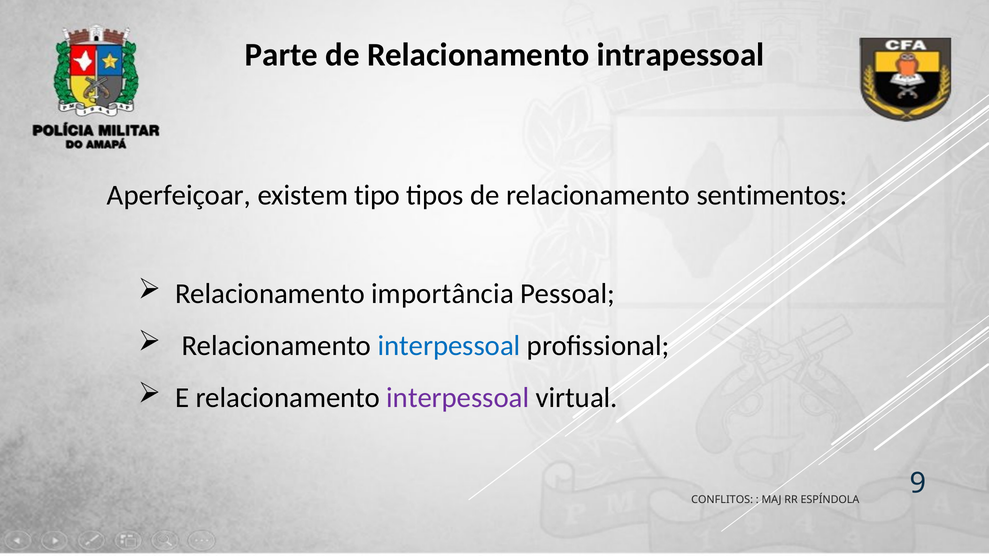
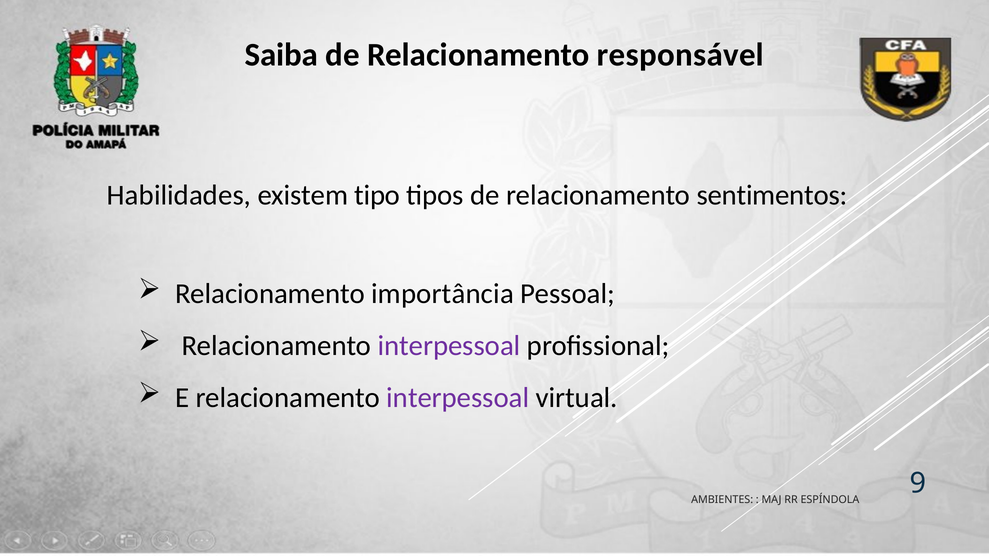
Parte: Parte -> Saiba
intrapessoal: intrapessoal -> responsável
Aperfeiçoar: Aperfeiçoar -> Habilidades
interpessoal at (449, 346) colour: blue -> purple
CONFLITOS: CONFLITOS -> AMBIENTES
